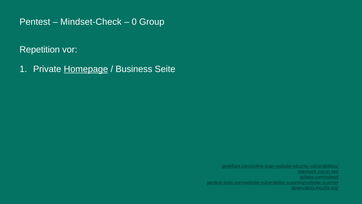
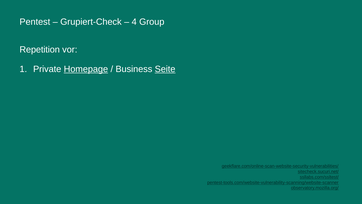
Mindset-Check: Mindset-Check -> Grupiert-Check
0: 0 -> 4
Seite underline: none -> present
